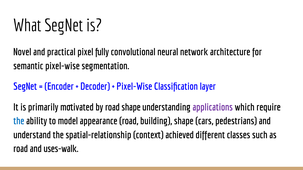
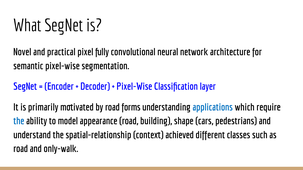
road shape: shape -> forms
applications colour: purple -> blue
uses-walk: uses-walk -> only-walk
